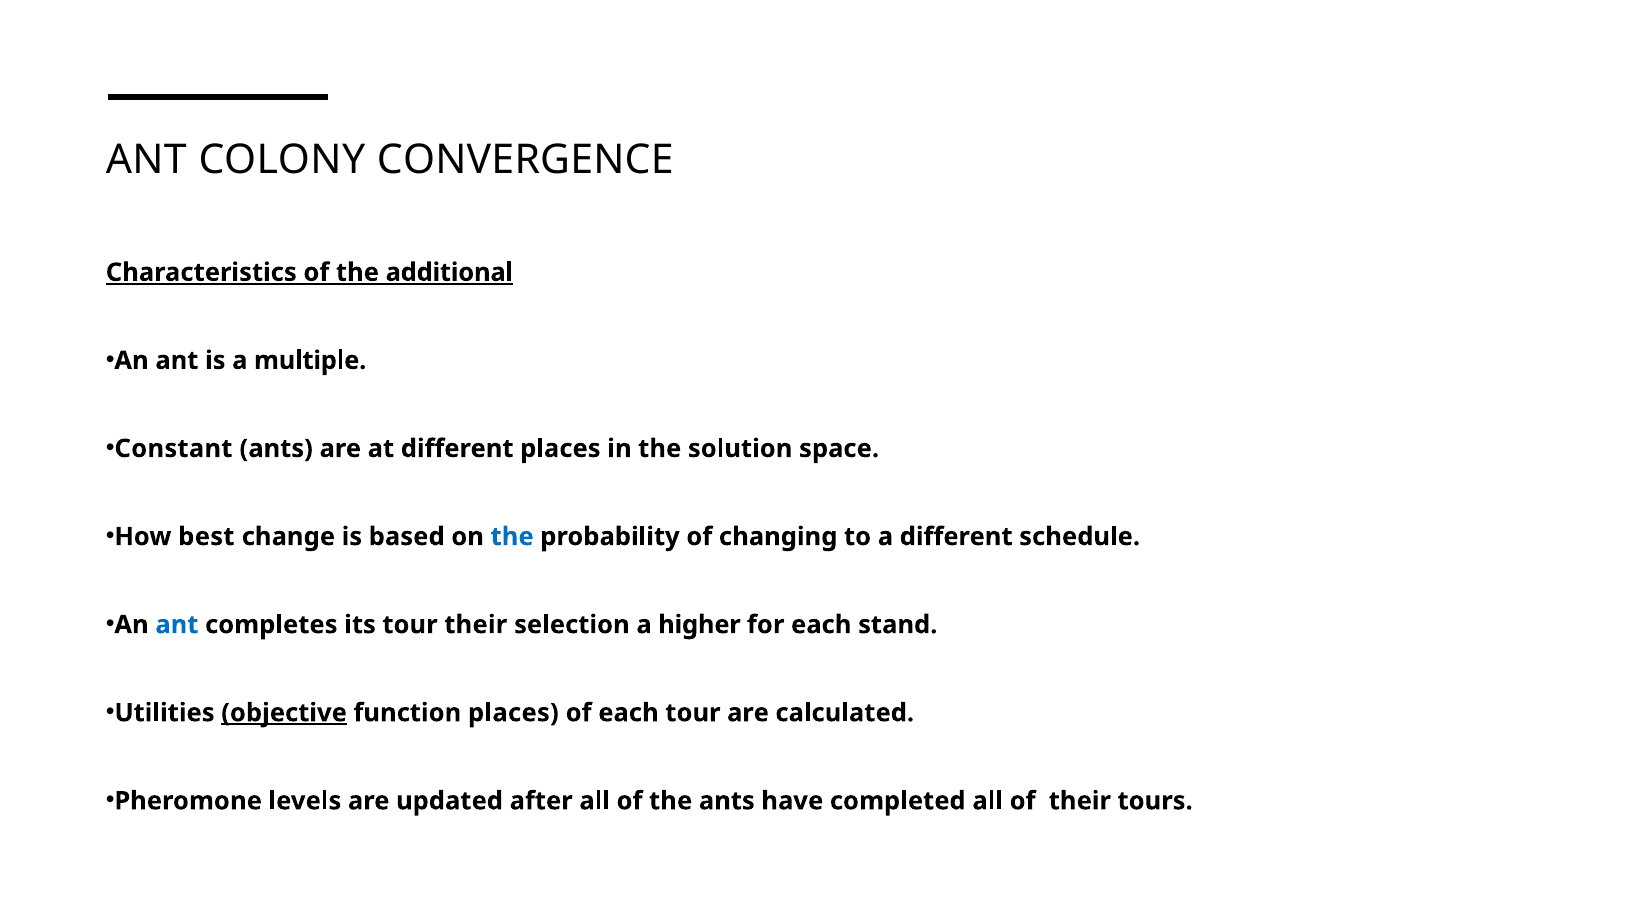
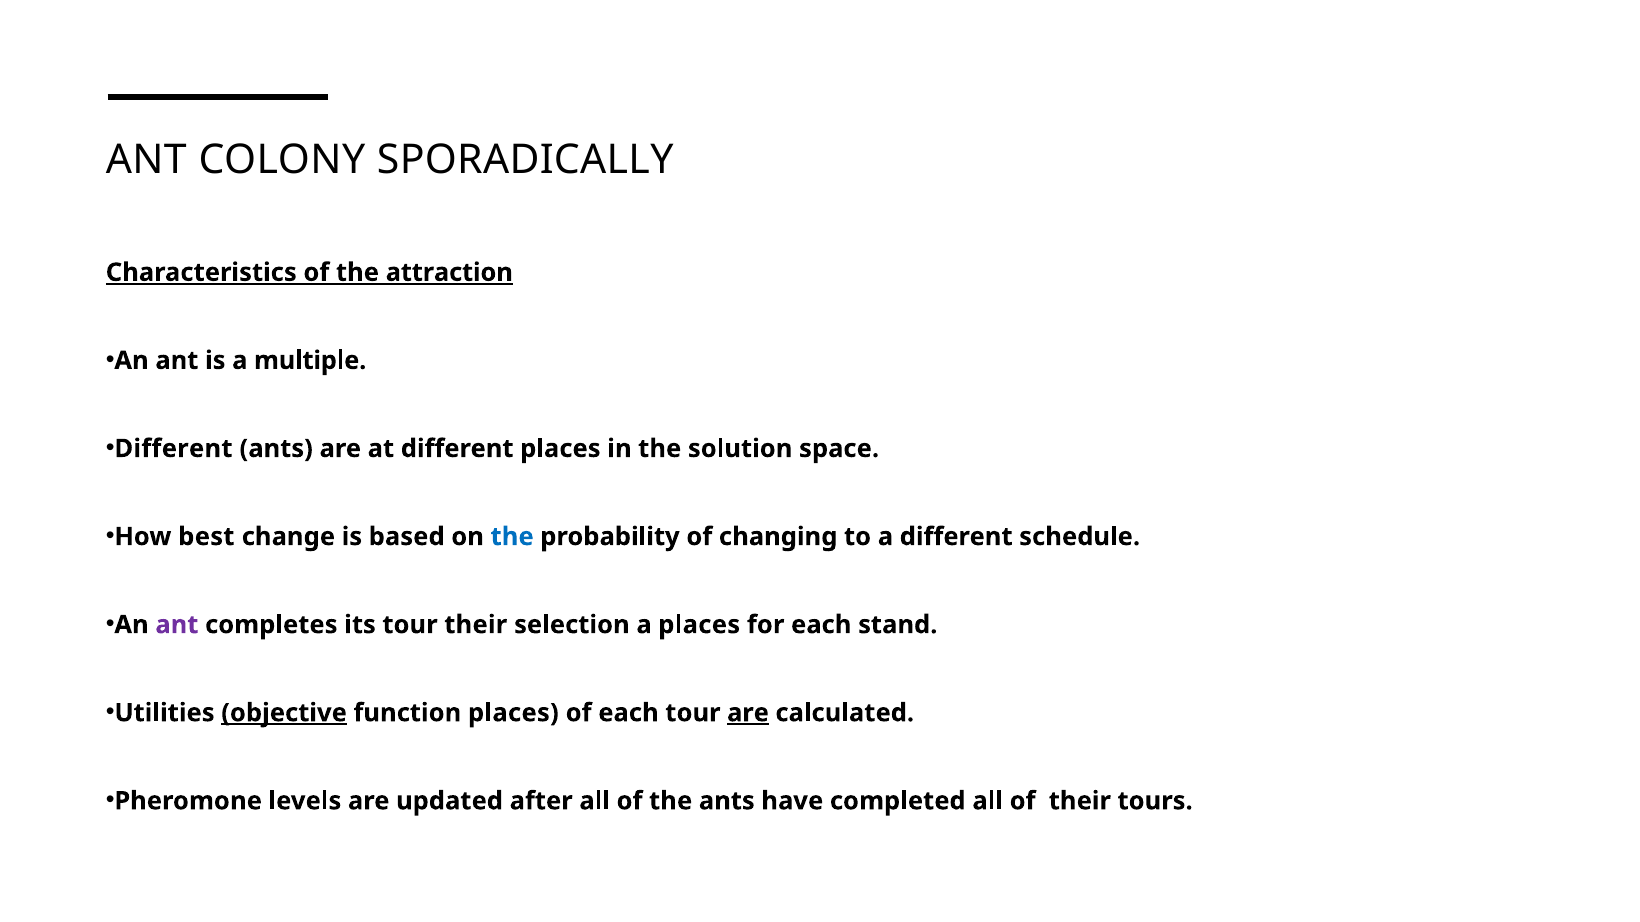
CONVERGENCE: CONVERGENCE -> SPORADICALLY
additional: additional -> attraction
Constant at (173, 449): Constant -> Different
ant at (177, 625) colour: blue -> purple
a higher: higher -> places
are at (748, 713) underline: none -> present
